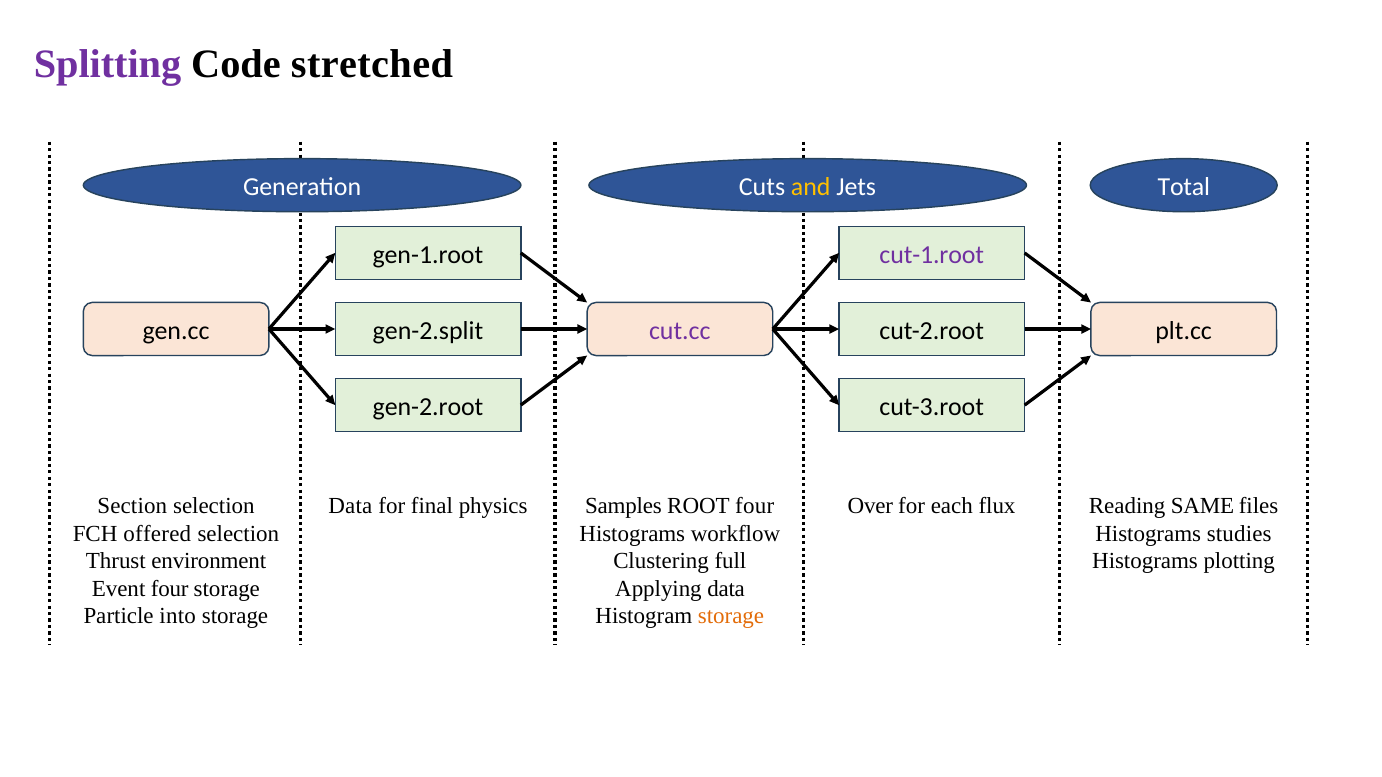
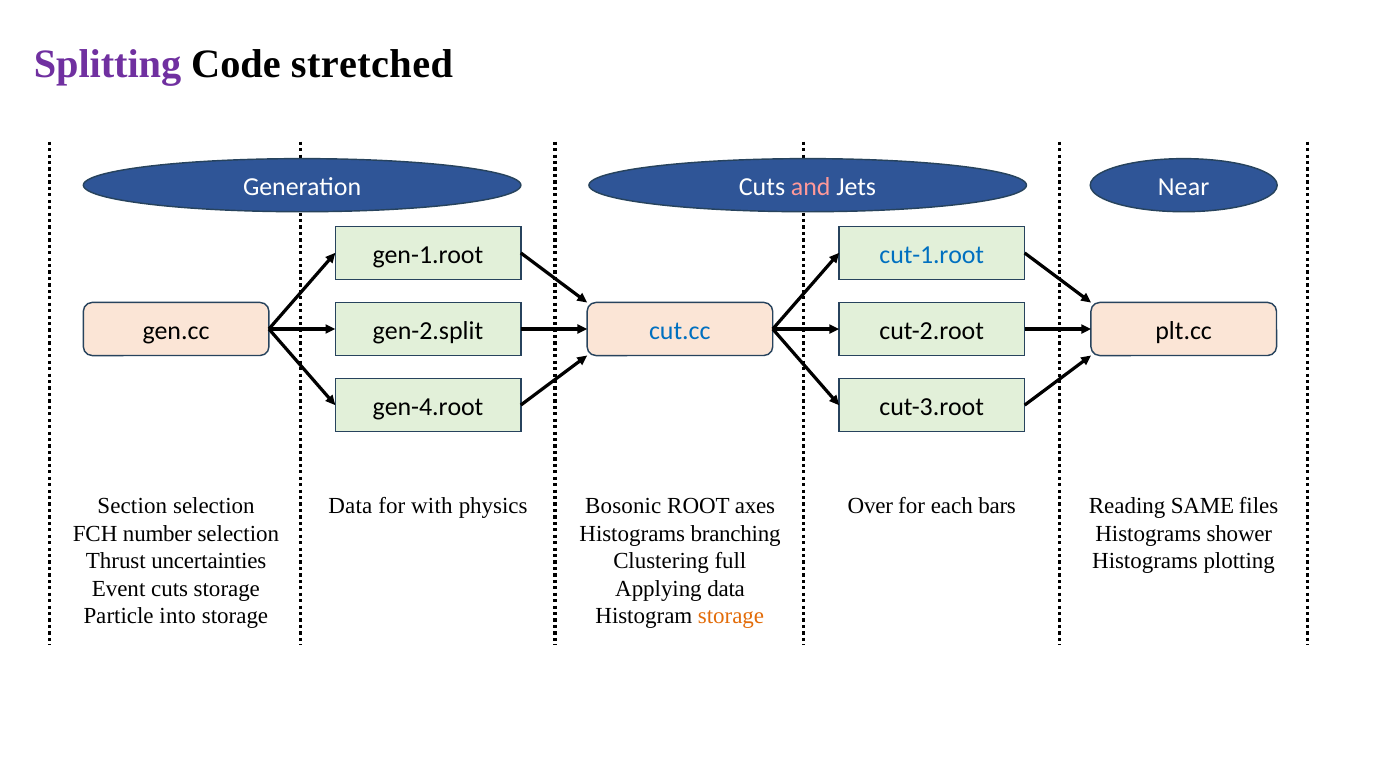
and colour: yellow -> pink
Total: Total -> Near
cut-1.root colour: purple -> blue
cut.cc colour: purple -> blue
gen-2.root: gen-2.root -> gen-4.root
final: final -> with
Samples: Samples -> Bosonic
ROOT four: four -> axes
flux: flux -> bars
offered: offered -> number
workflow: workflow -> branching
studies: studies -> shower
environment: environment -> uncertainties
Event four: four -> cuts
